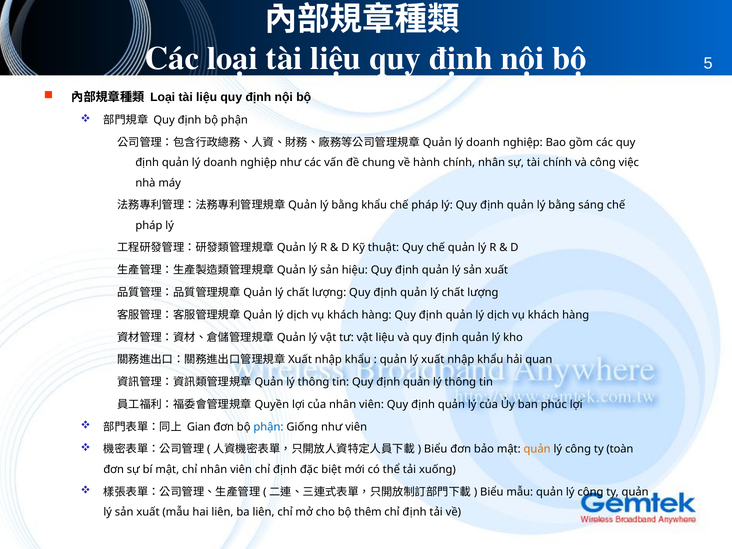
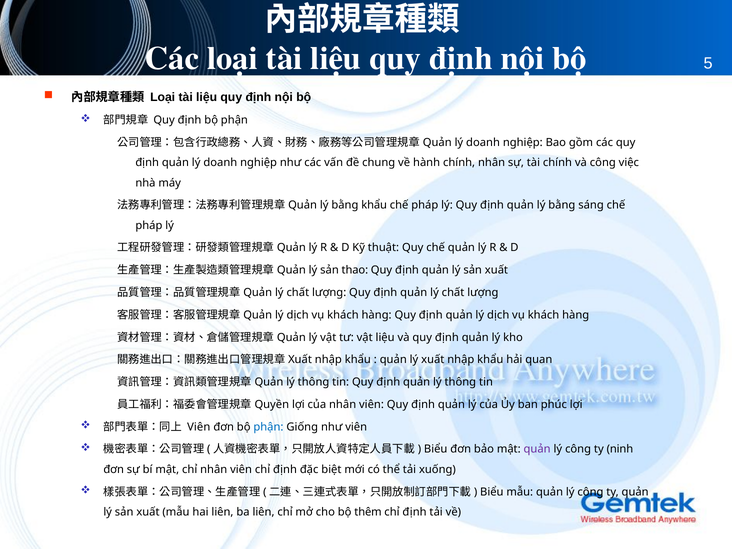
hiệu: hiệu -> thao
Gian at (199, 427): Gian -> Viên
quản at (537, 449) colour: orange -> purple
toàn: toàn -> ninh
